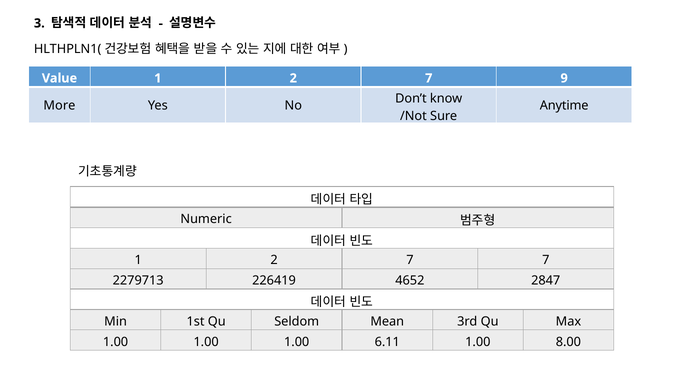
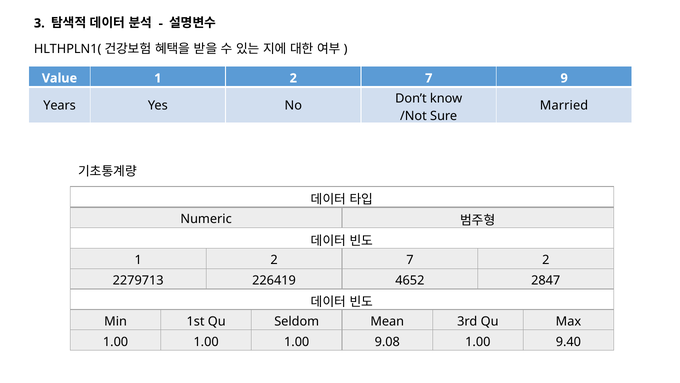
More: More -> Years
Anytime: Anytime -> Married
7 7: 7 -> 2
6.11: 6.11 -> 9.08
8.00: 8.00 -> 9.40
